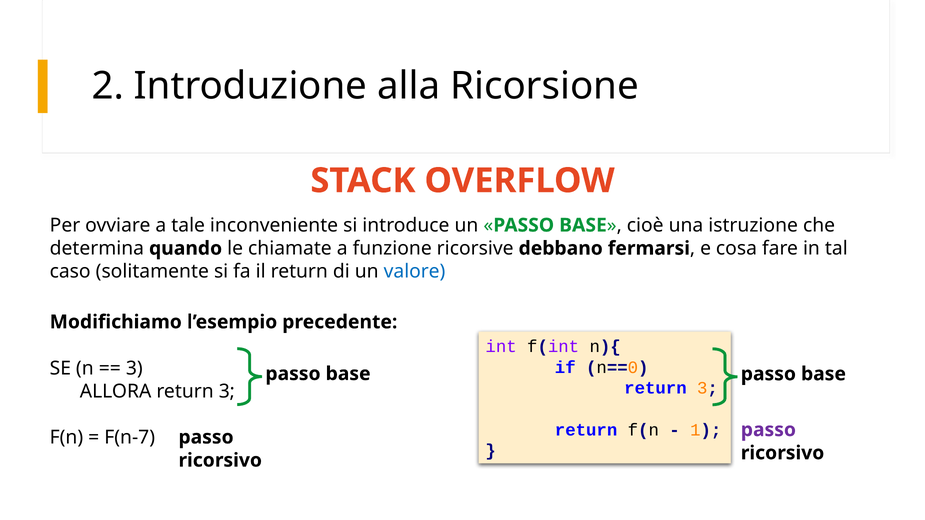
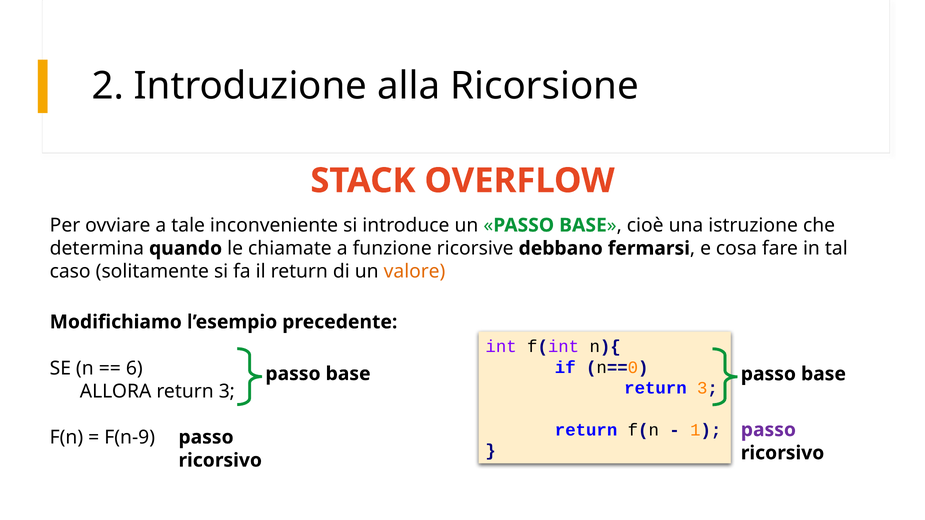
valore colour: blue -> orange
3 at (134, 368): 3 -> 6
F(n-7: F(n-7 -> F(n-9
